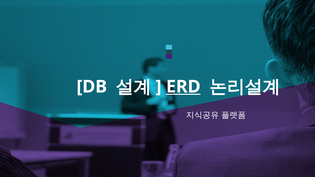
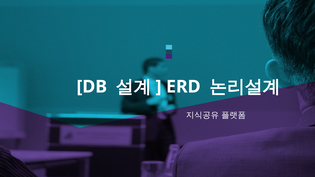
ERD underline: present -> none
